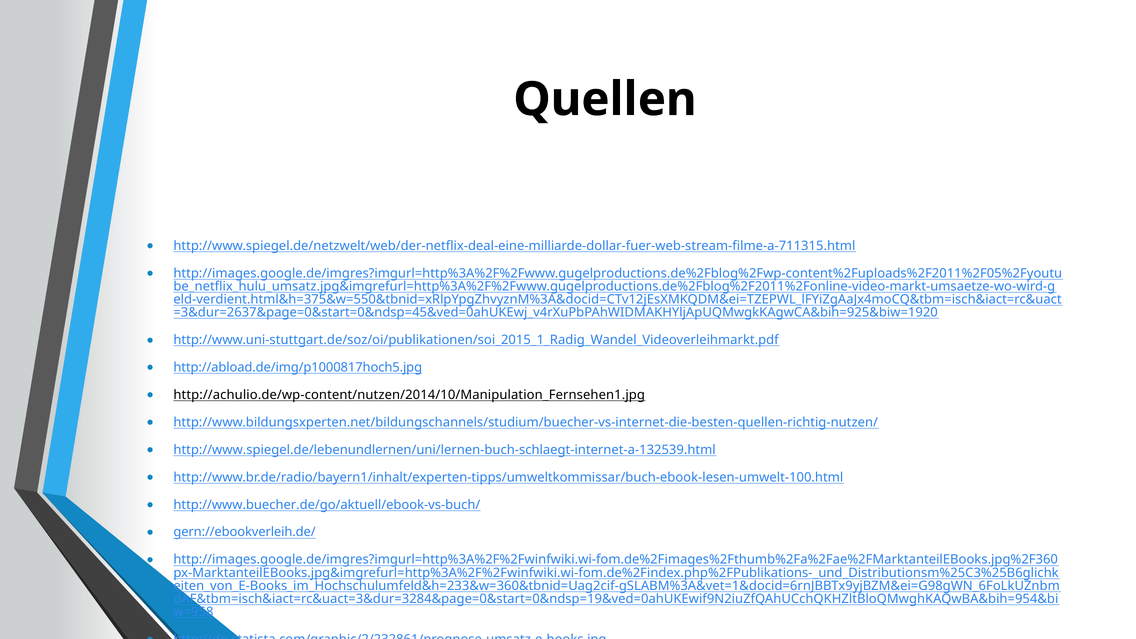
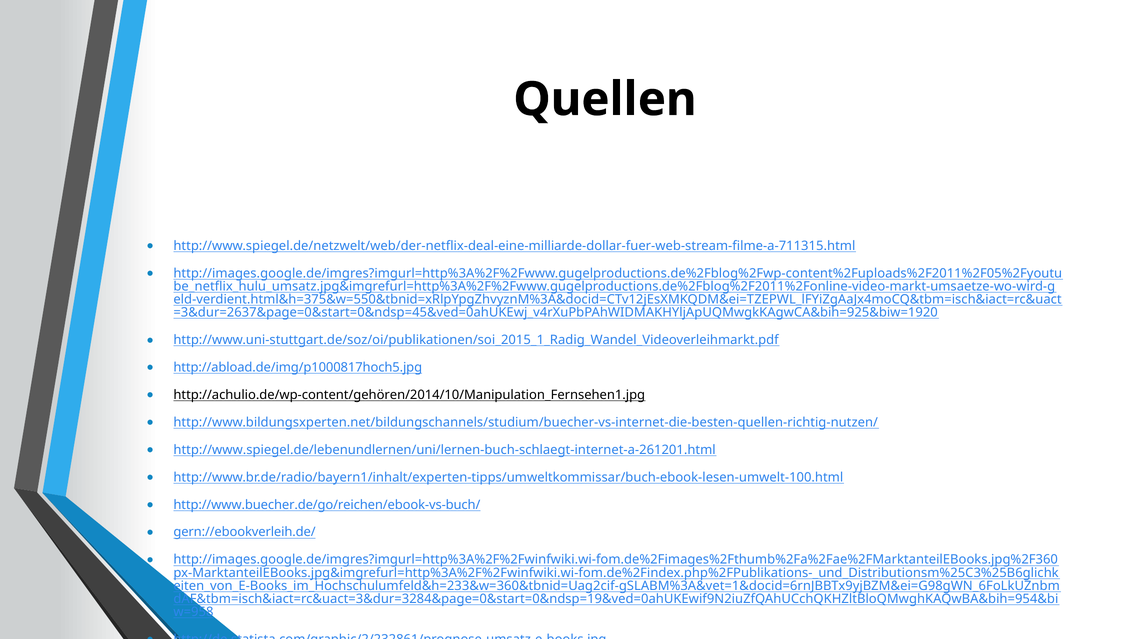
http://achulio.de/wp-content/nutzen/2014/10/Manipulation_Fernsehen1.jpg: http://achulio.de/wp-content/nutzen/2014/10/Manipulation_Fernsehen1.jpg -> http://achulio.de/wp-content/gehören/2014/10/Manipulation_Fernsehen1.jpg
http://www.spiegel.de/lebenundlernen/uni/lernen-buch-schlaegt-internet-a-132539.html: http://www.spiegel.de/lebenundlernen/uni/lernen-buch-schlaegt-internet-a-132539.html -> http://www.spiegel.de/lebenundlernen/uni/lernen-buch-schlaegt-internet-a-261201.html
http://www.buecher.de/go/aktuell/ebook-vs-buch/: http://www.buecher.de/go/aktuell/ebook-vs-buch/ -> http://www.buecher.de/go/reichen/ebook-vs-buch/
